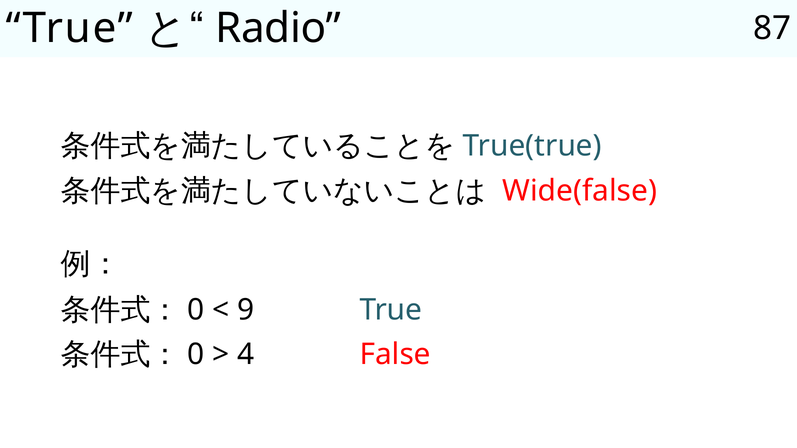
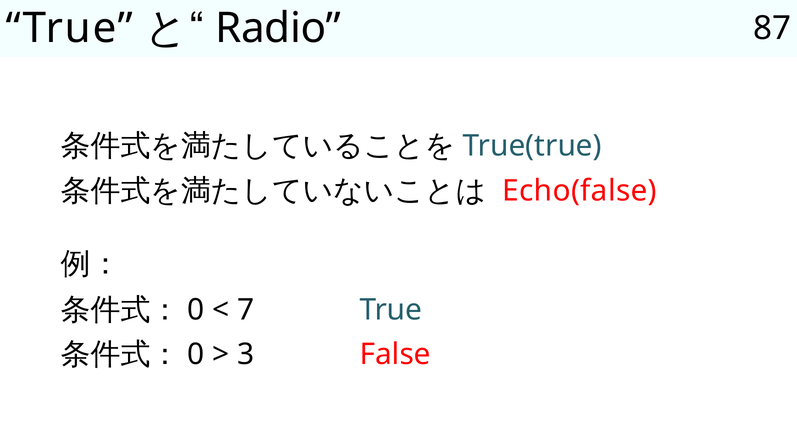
Wide(false: Wide(false -> Echo(false
9: 9 -> 7
4: 4 -> 3
